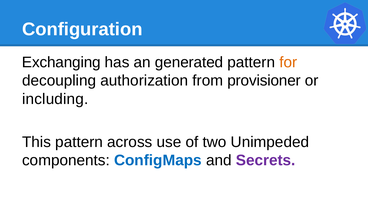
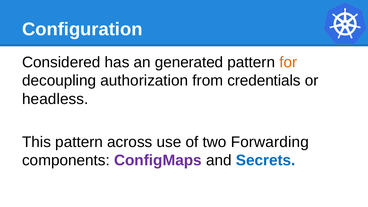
Exchanging: Exchanging -> Considered
provisioner: provisioner -> credentials
including: including -> headless
Unimpeded: Unimpeded -> Forwarding
ConfigMaps colour: blue -> purple
Secrets colour: purple -> blue
